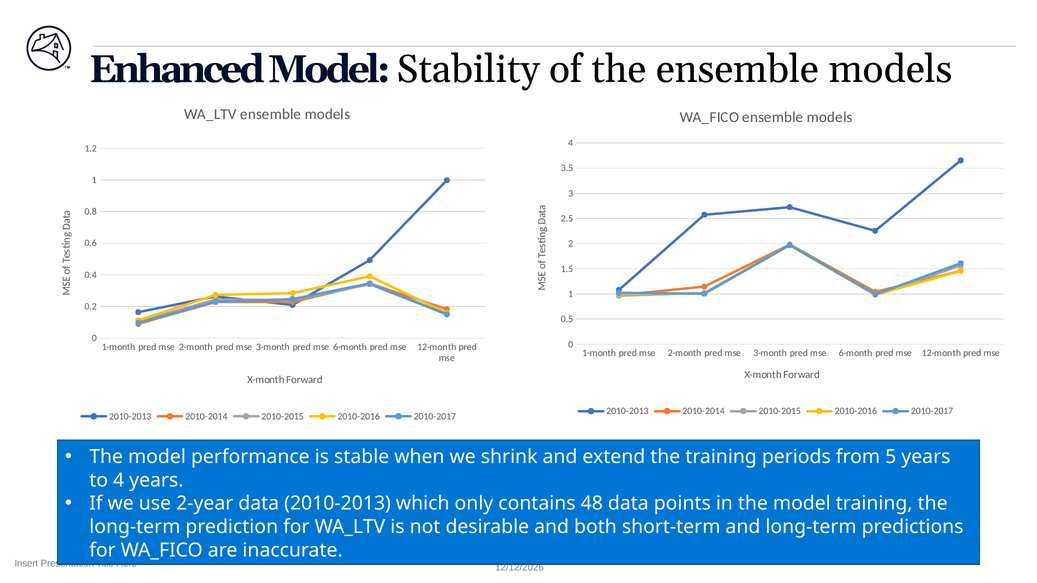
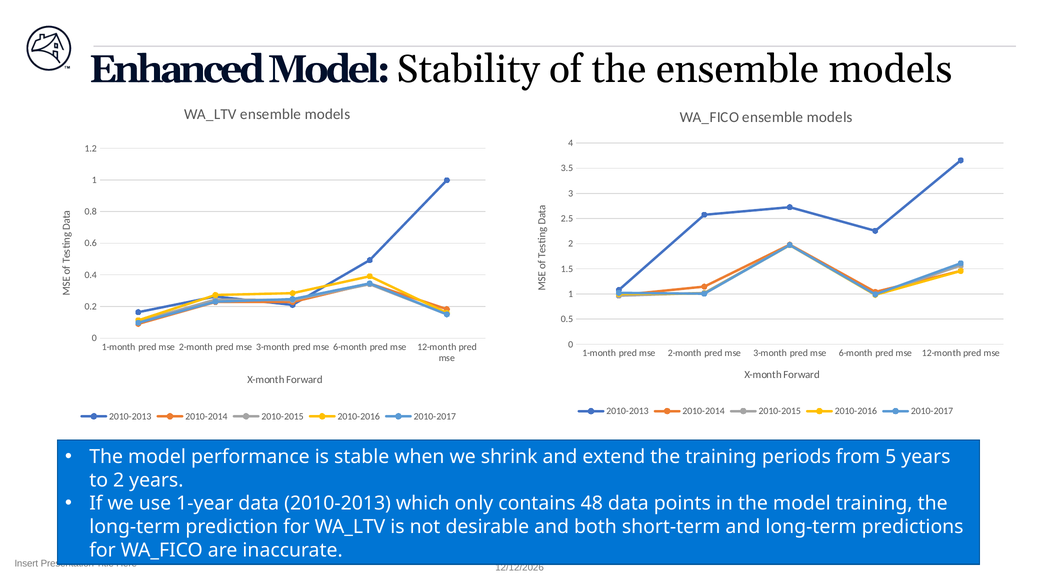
to 4: 4 -> 2
2-year: 2-year -> 1-year
